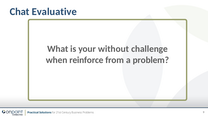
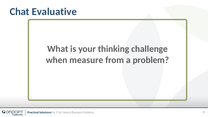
without: without -> thinking
reinforce: reinforce -> measure
